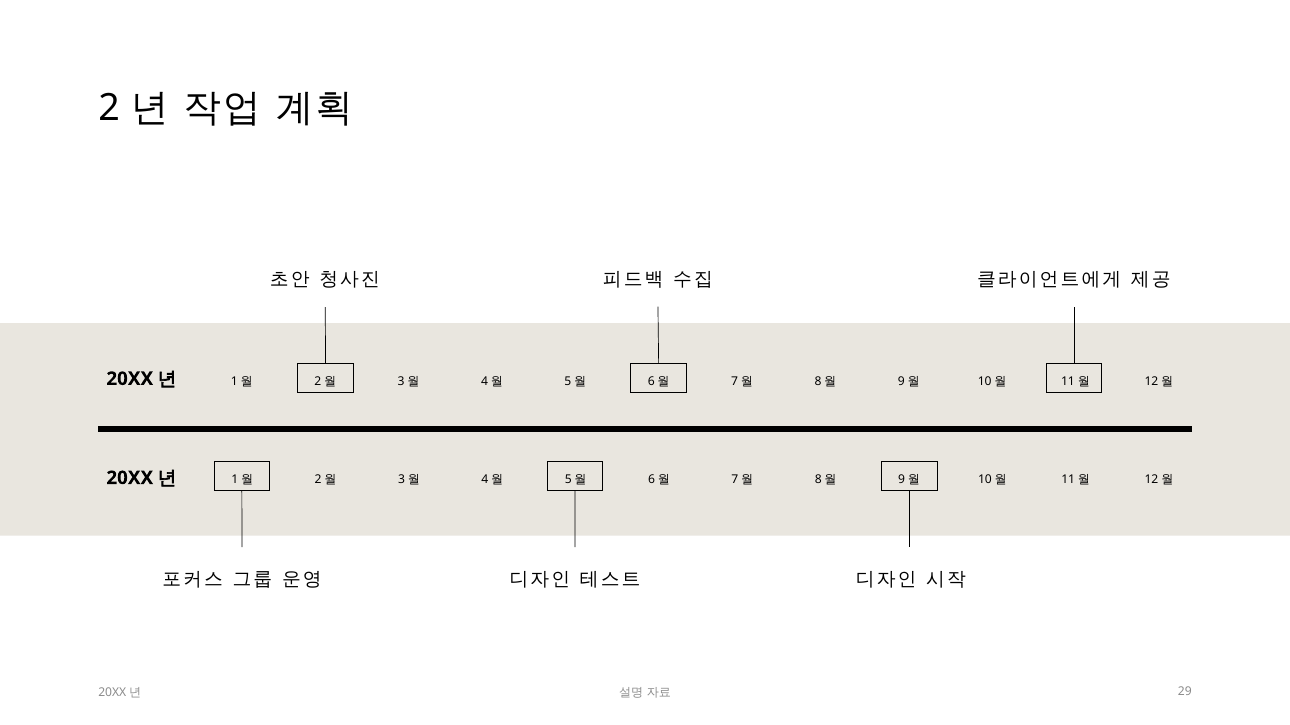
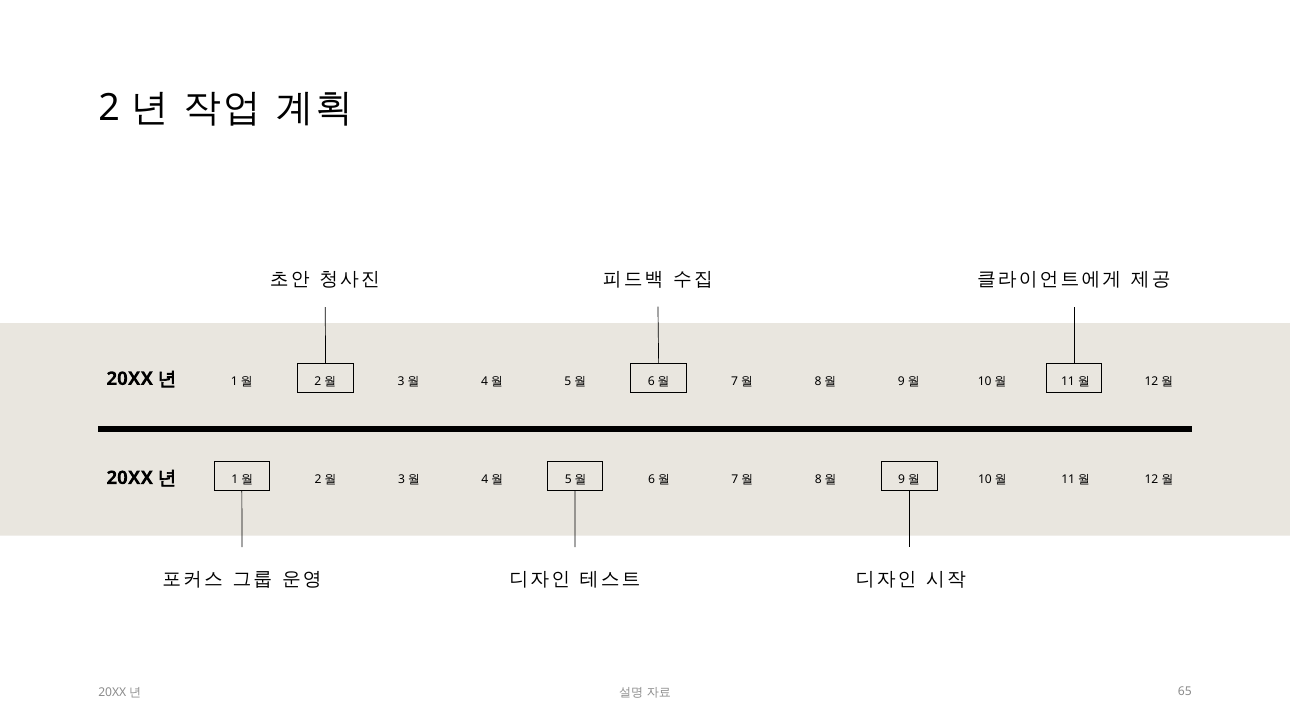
29: 29 -> 65
